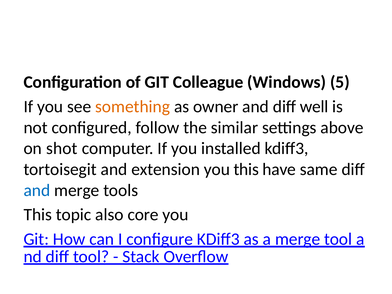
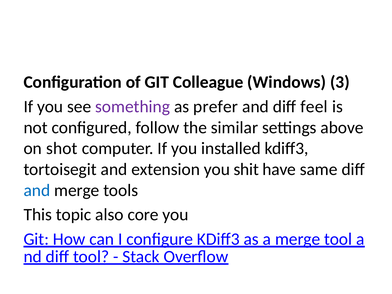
5: 5 -> 3
something colour: orange -> purple
owner: owner -> prefer
well: well -> feel
you this: this -> shit
